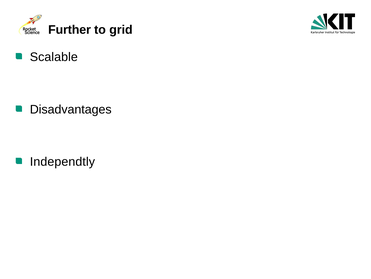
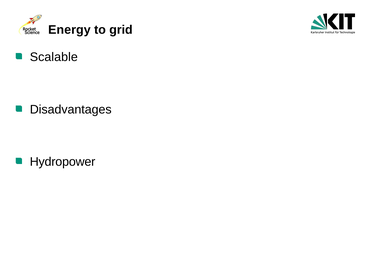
Further: Further -> Energy
Independtly: Independtly -> Hydropower
